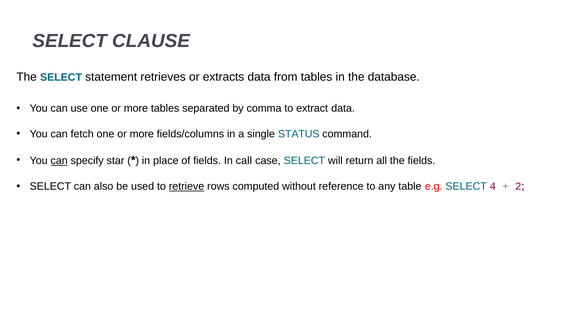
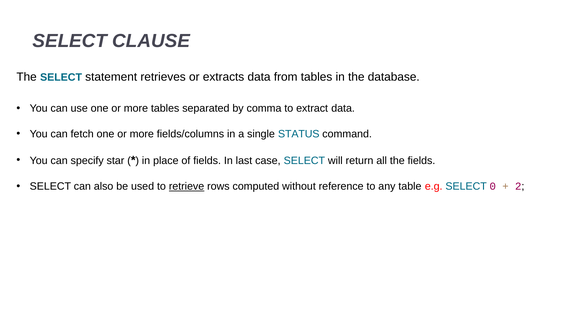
can at (59, 161) underline: present -> none
call: call -> last
4: 4 -> 0
